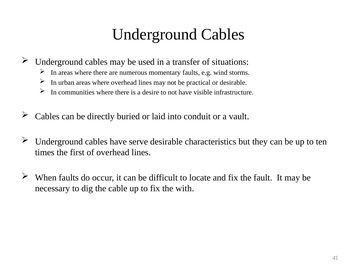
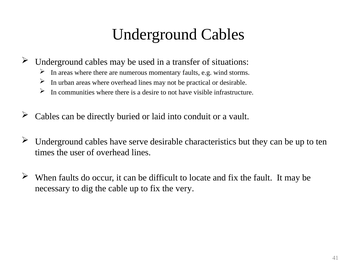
first: first -> user
with: with -> very
